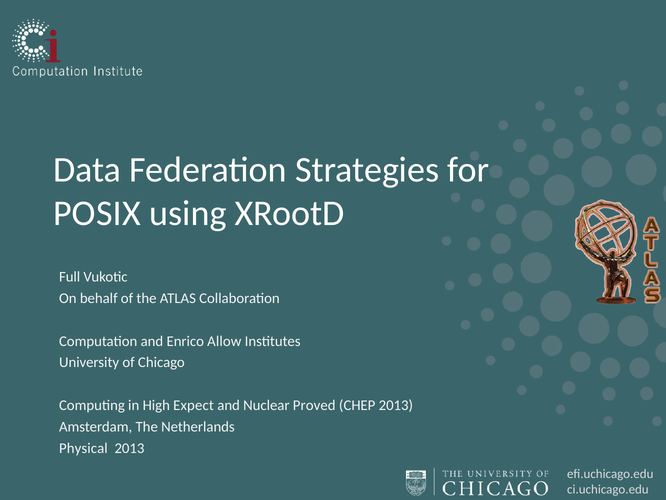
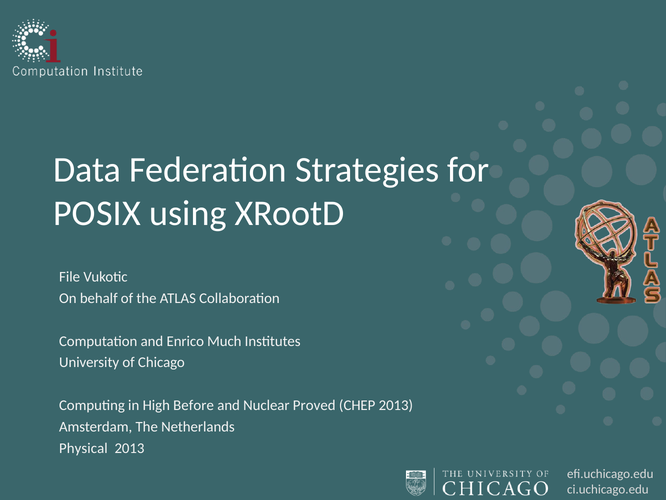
Full: Full -> File
Allow: Allow -> Much
Expect: Expect -> Before
